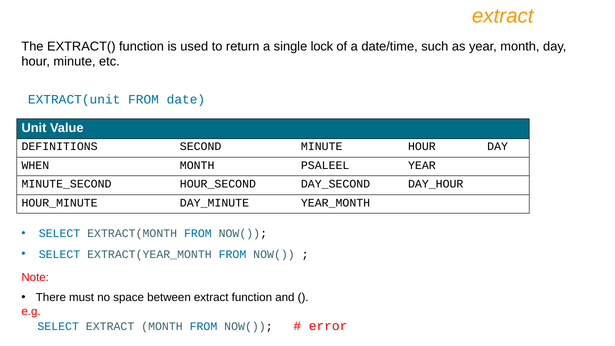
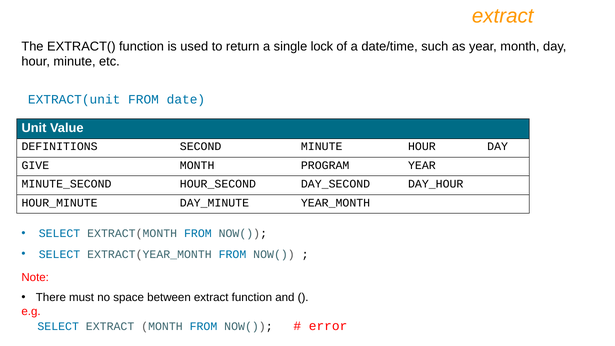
WHEN: WHEN -> GIVE
PSALEEL: PSALEEL -> PROGRAM
